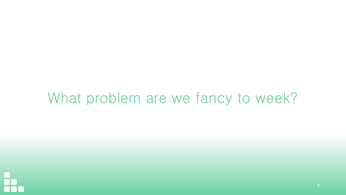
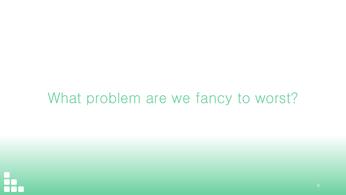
week: week -> worst
